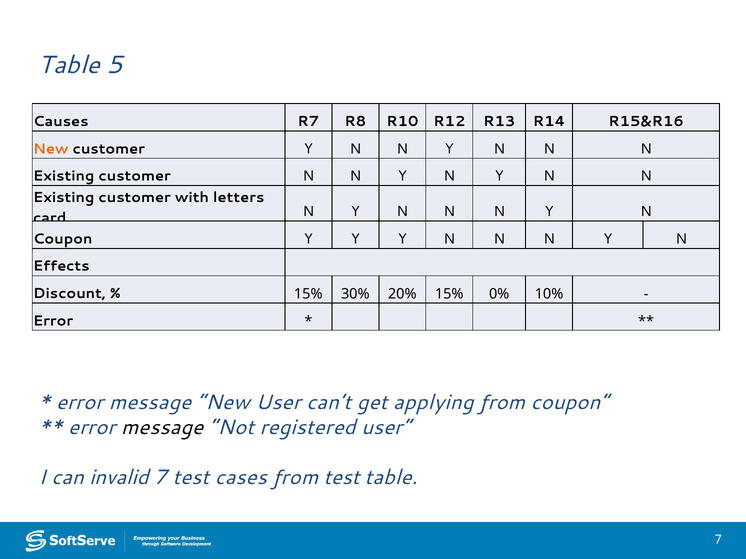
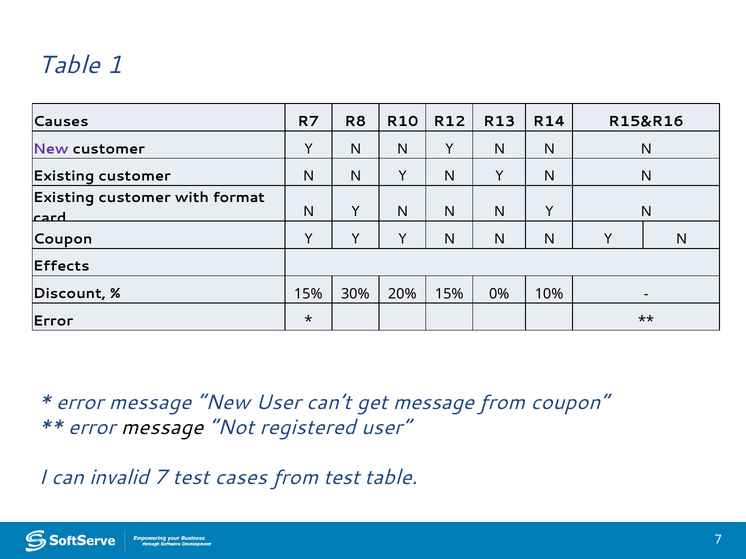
5: 5 -> 1
New at (51, 149) colour: orange -> purple
letters: letters -> format
get applying: applying -> message
